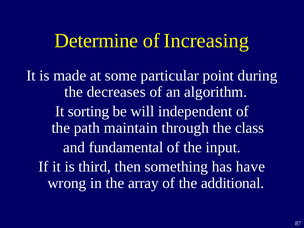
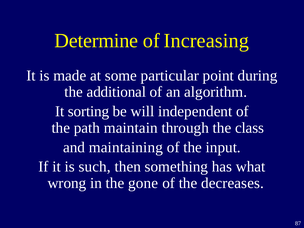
decreases: decreases -> additional
fundamental: fundamental -> maintaining
third: third -> such
have: have -> what
array: array -> gone
additional: additional -> decreases
